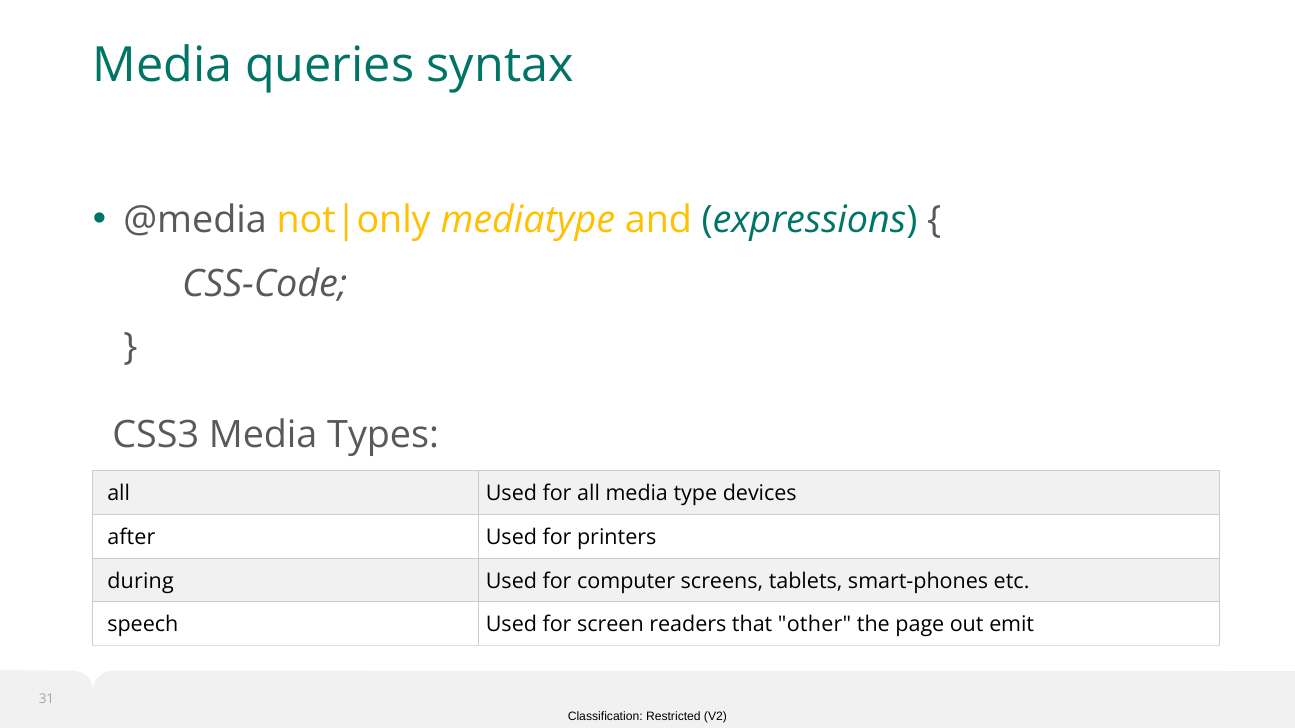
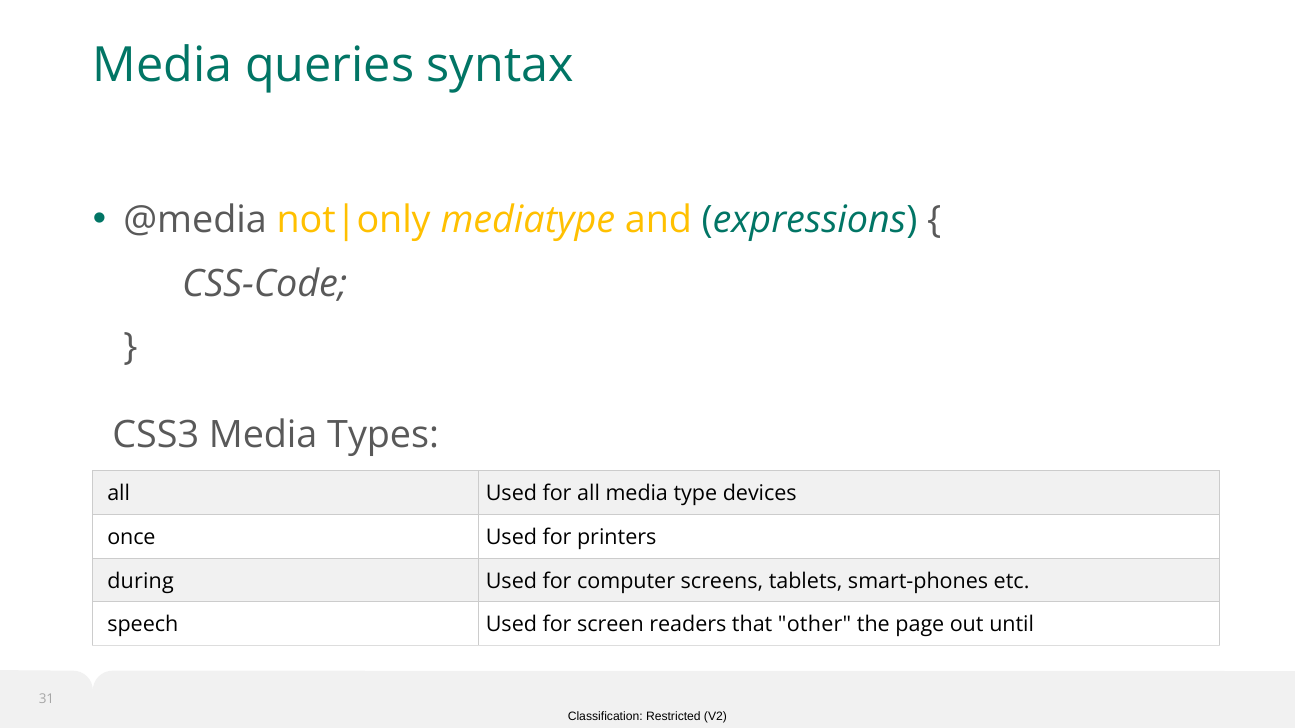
after: after -> once
emit: emit -> until
